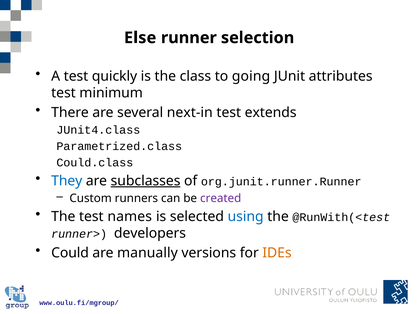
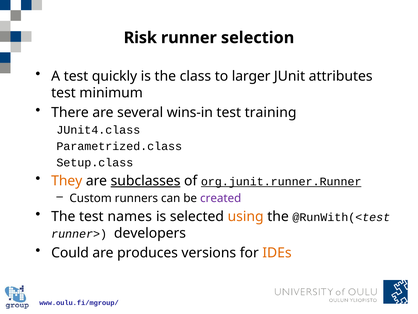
Else: Else -> Risk
going: going -> larger
next-in: next-in -> wins-in
extends: extends -> training
Could.class: Could.class -> Setup.class
They colour: blue -> orange
org.junit.runner.Runner underline: none -> present
using colour: blue -> orange
manually: manually -> produces
